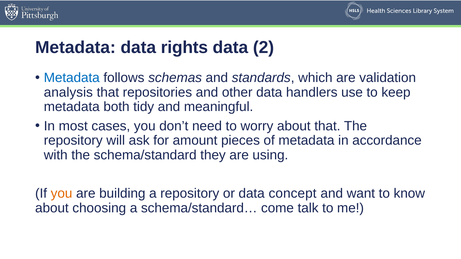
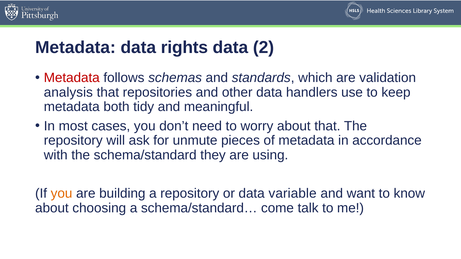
Metadata at (72, 78) colour: blue -> red
amount: amount -> unmute
concept: concept -> variable
